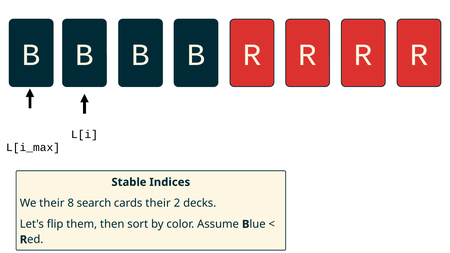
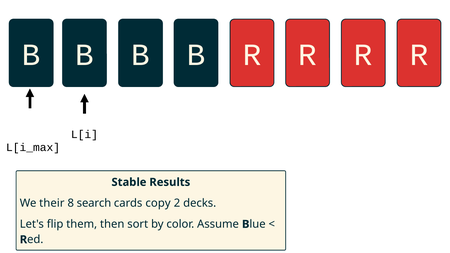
Indices: Indices -> Results
cards their: their -> copy
